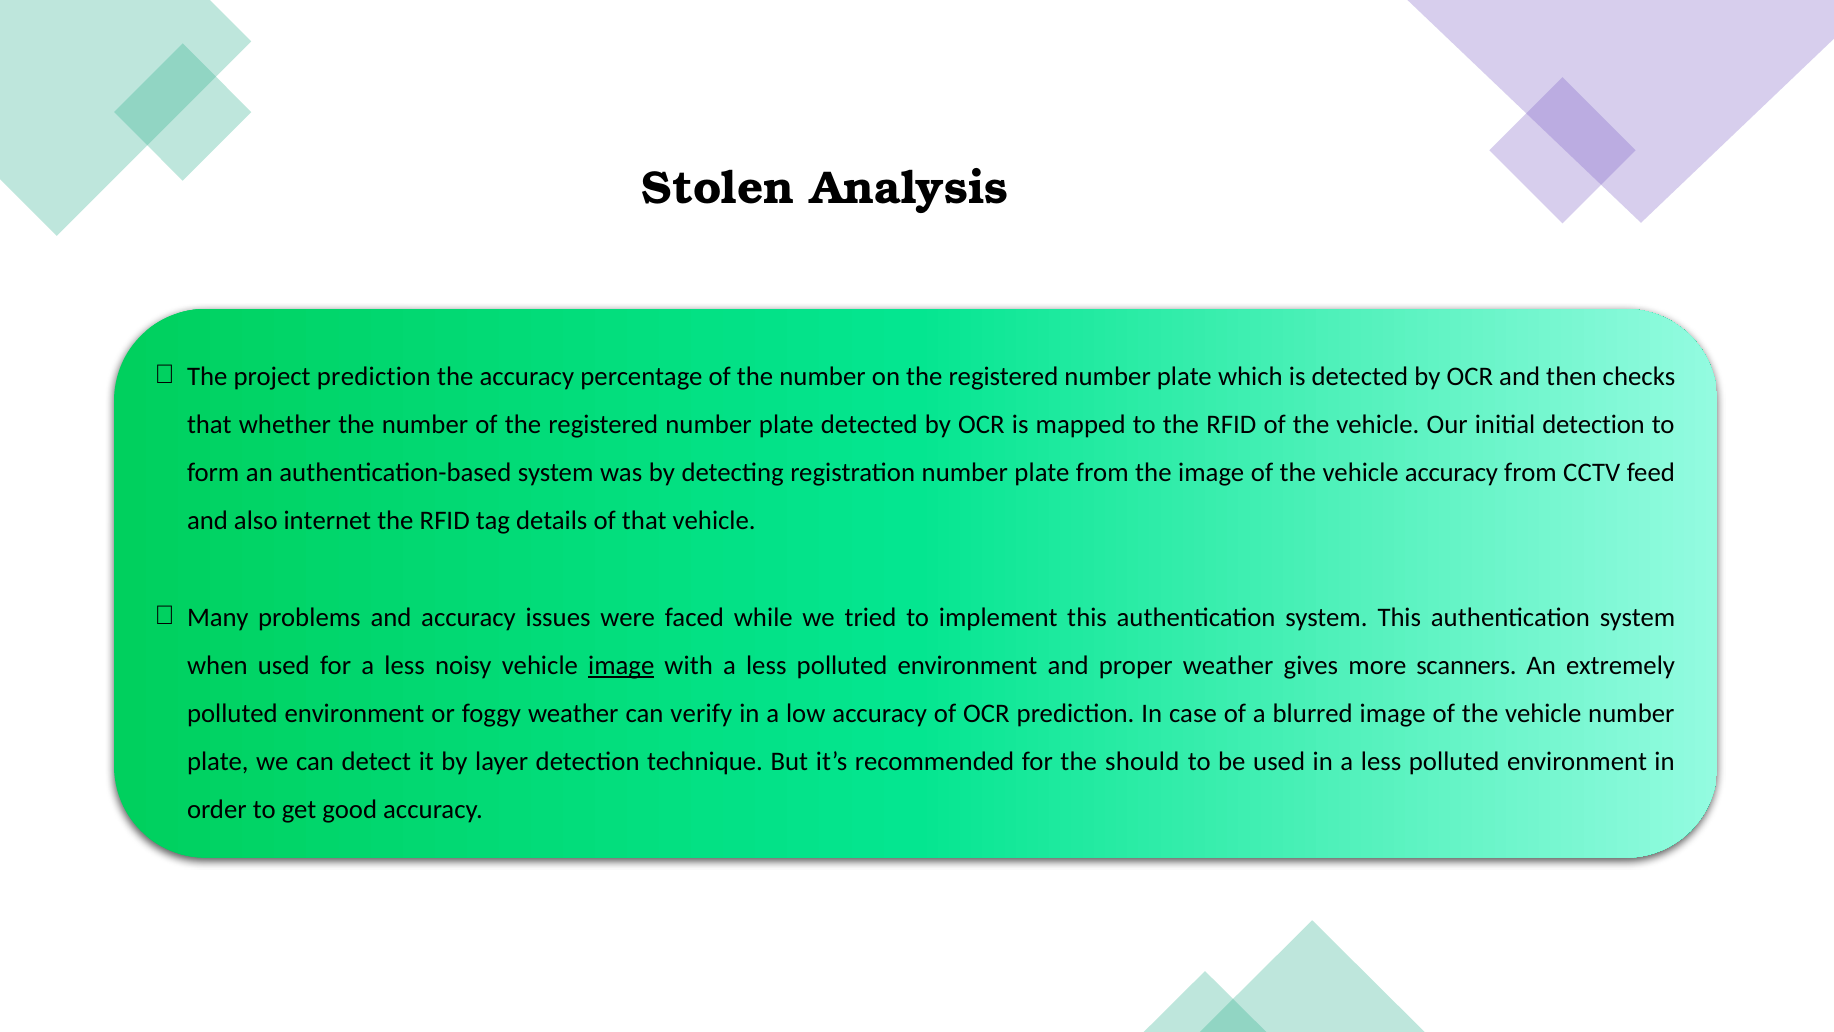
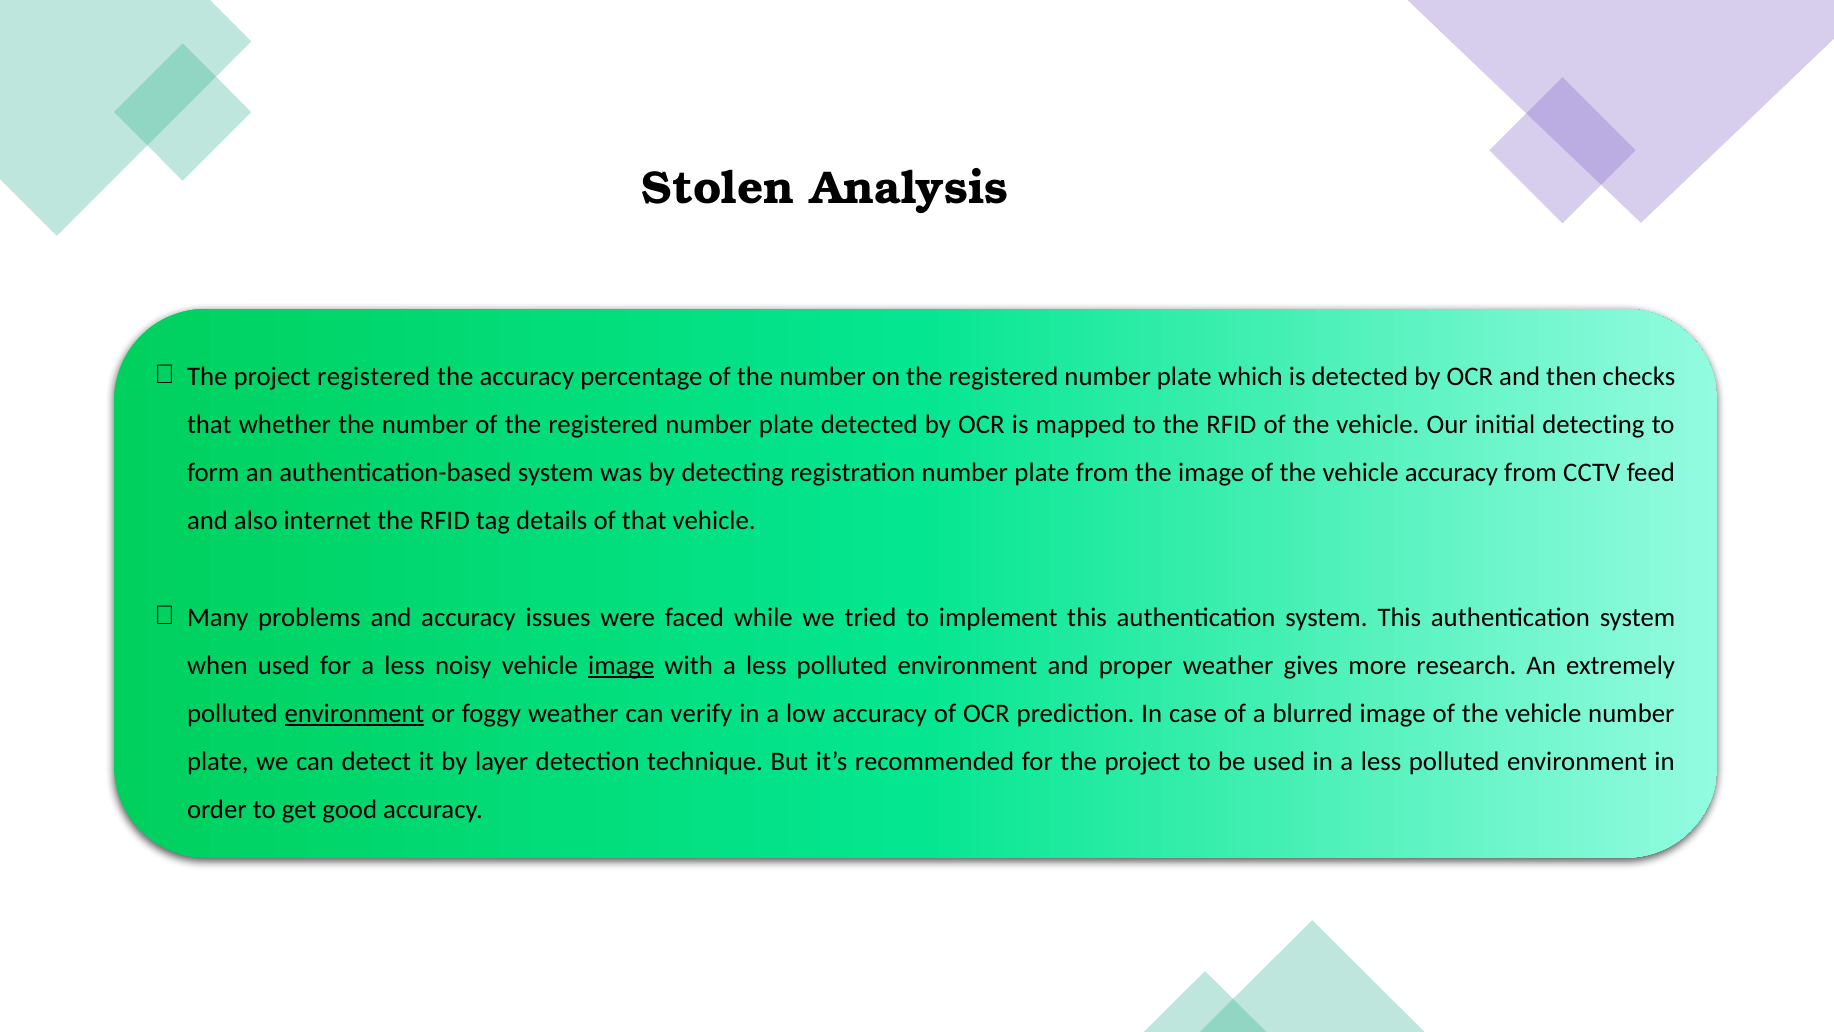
project prediction: prediction -> registered
initial detection: detection -> detecting
scanners: scanners -> research
environment at (354, 713) underline: none -> present
for the should: should -> project
